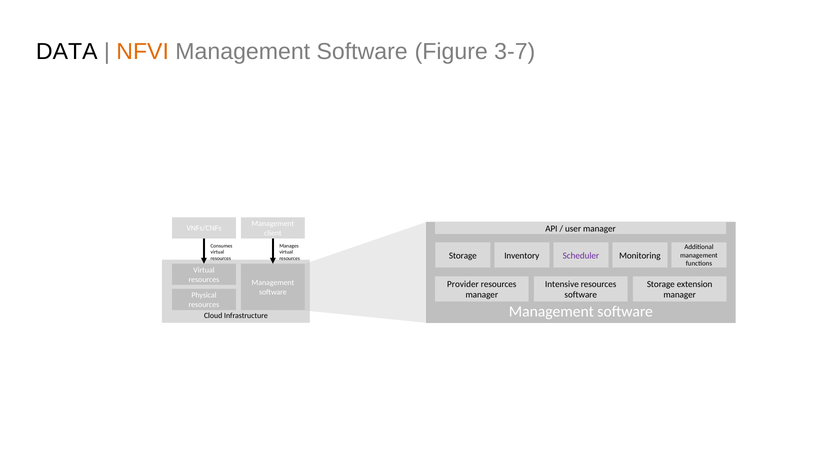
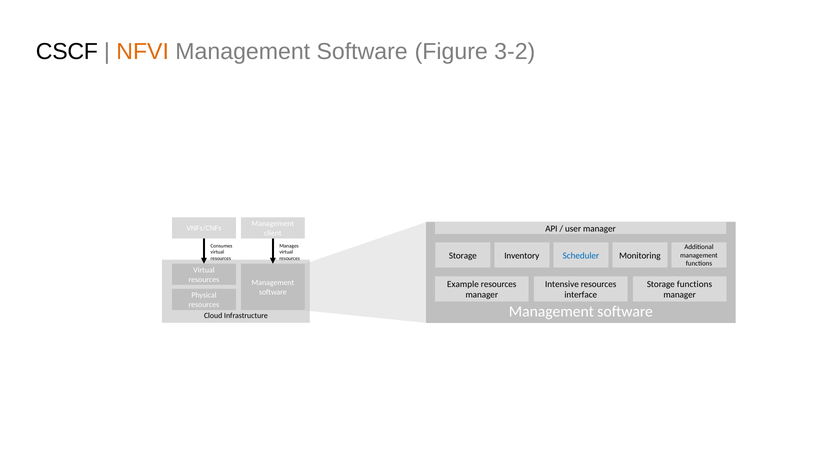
DATA: DATA -> CSCF
3-7: 3-7 -> 3-2
Scheduler colour: purple -> blue
Provider: Provider -> Example
Storage extension: extension -> functions
software at (581, 295): software -> interface
